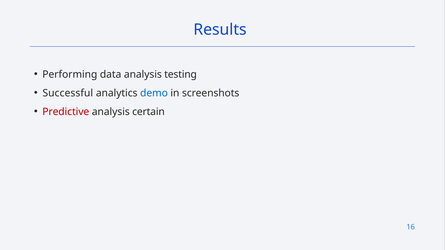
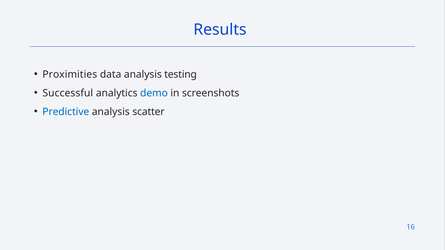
Performing: Performing -> Proximities
Predictive colour: red -> blue
certain: certain -> scatter
